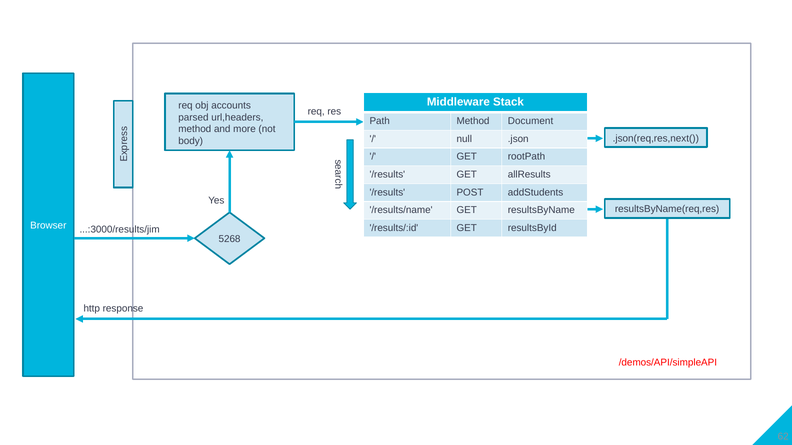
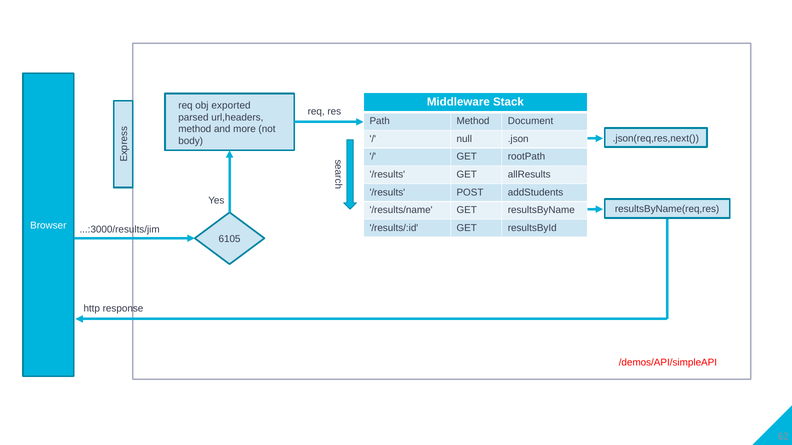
accounts: accounts -> exported
5268: 5268 -> 6105
